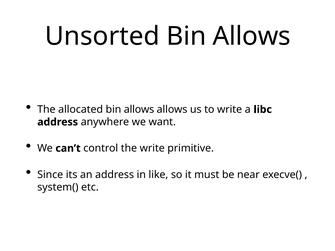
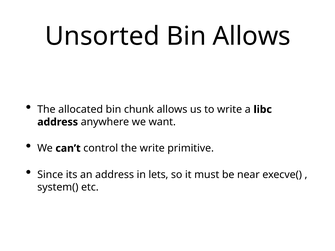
allows at (139, 110): allows -> chunk
like: like -> lets
